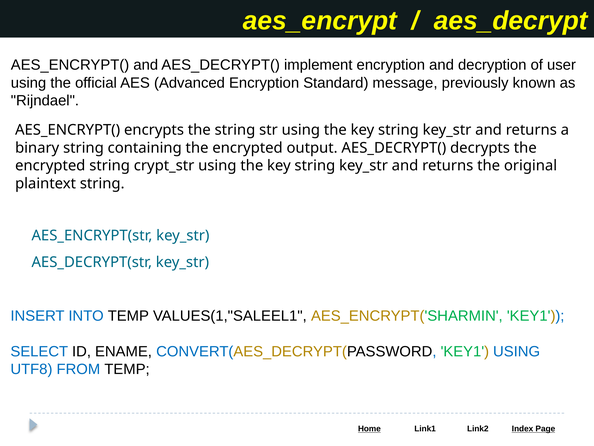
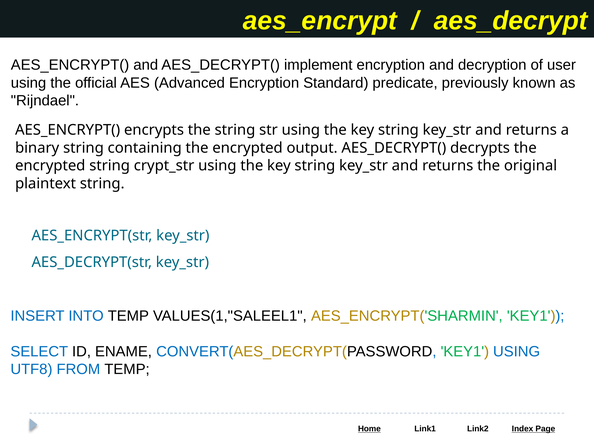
message: message -> predicate
